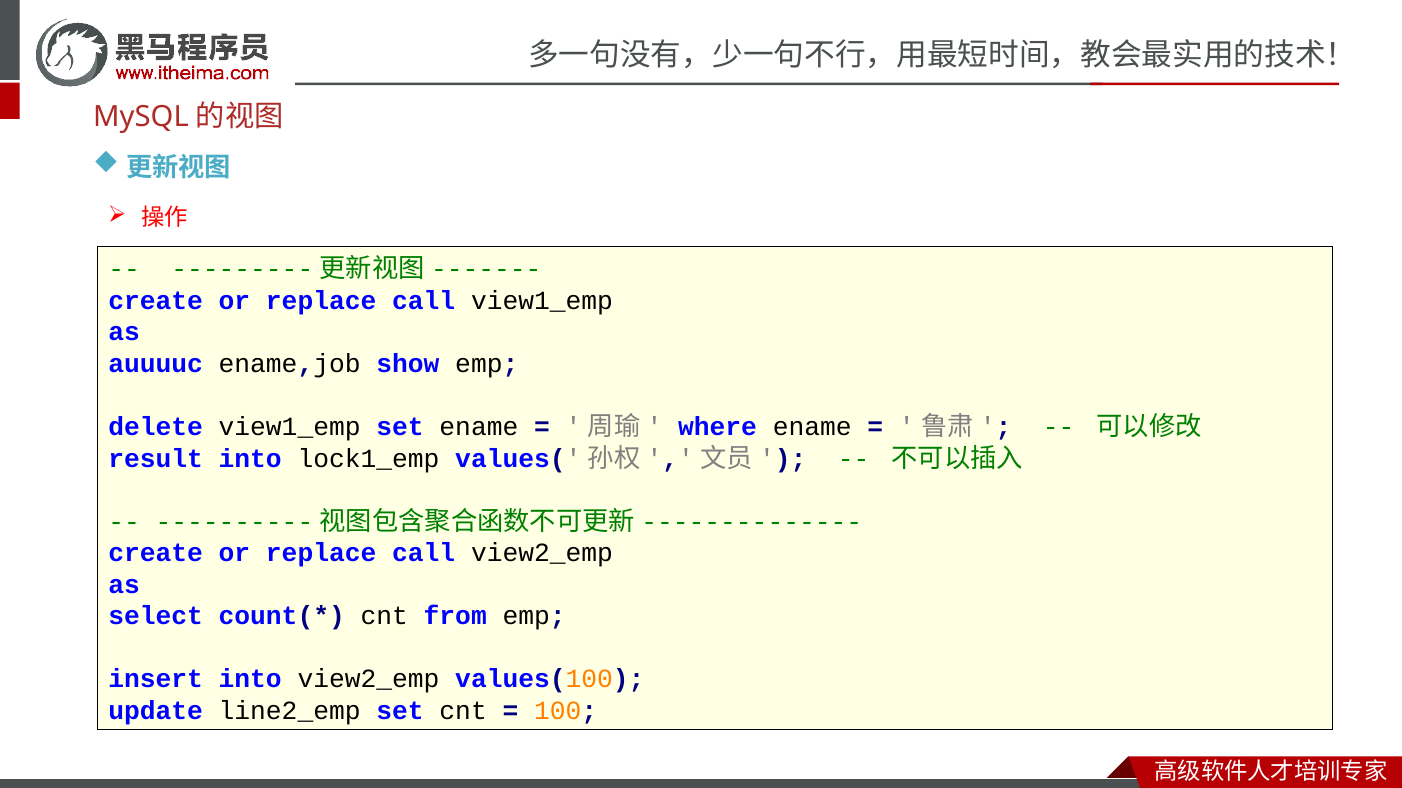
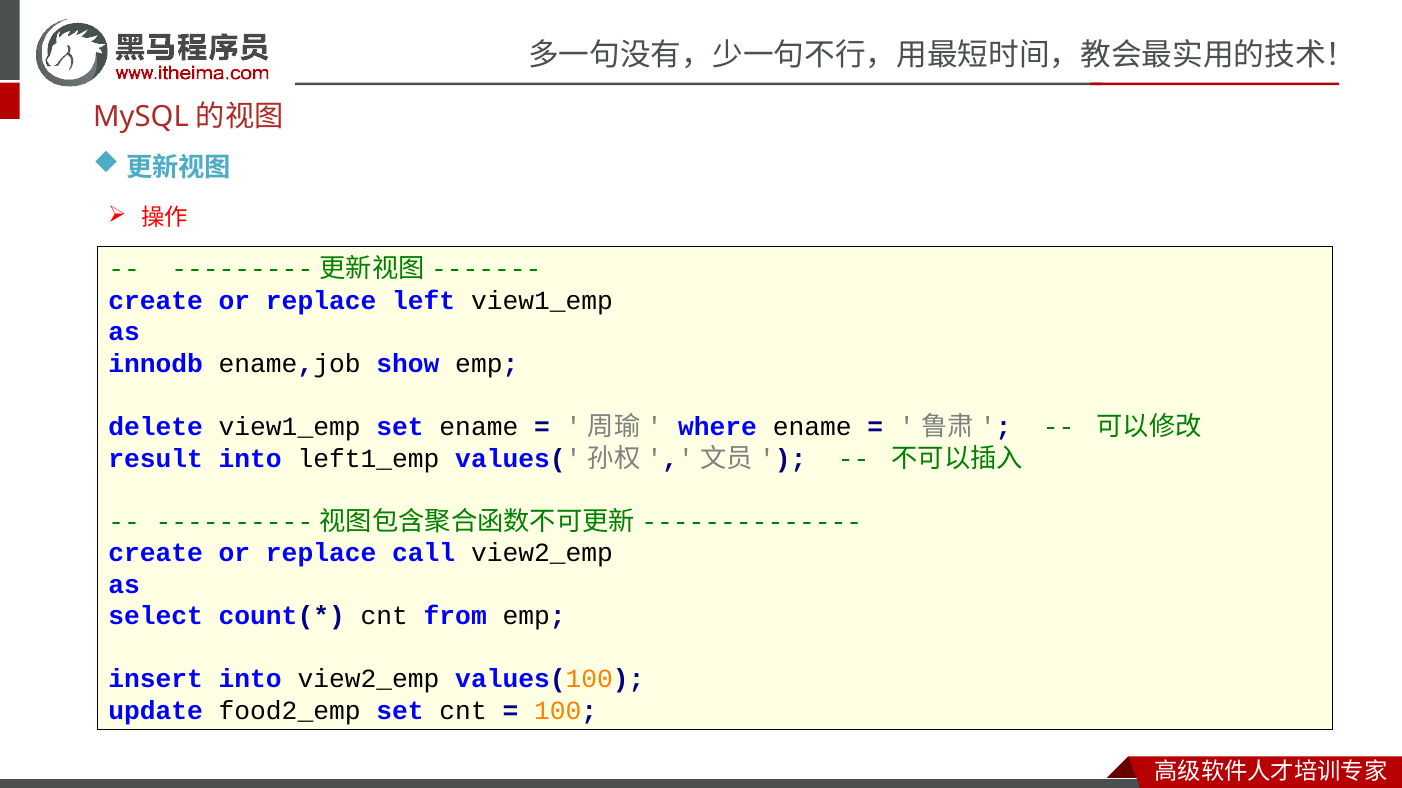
call at (424, 301): call -> left
auuuuc: auuuuc -> innodb
lock1_emp: lock1_emp -> left1_emp
line2_emp: line2_emp -> food2_emp
